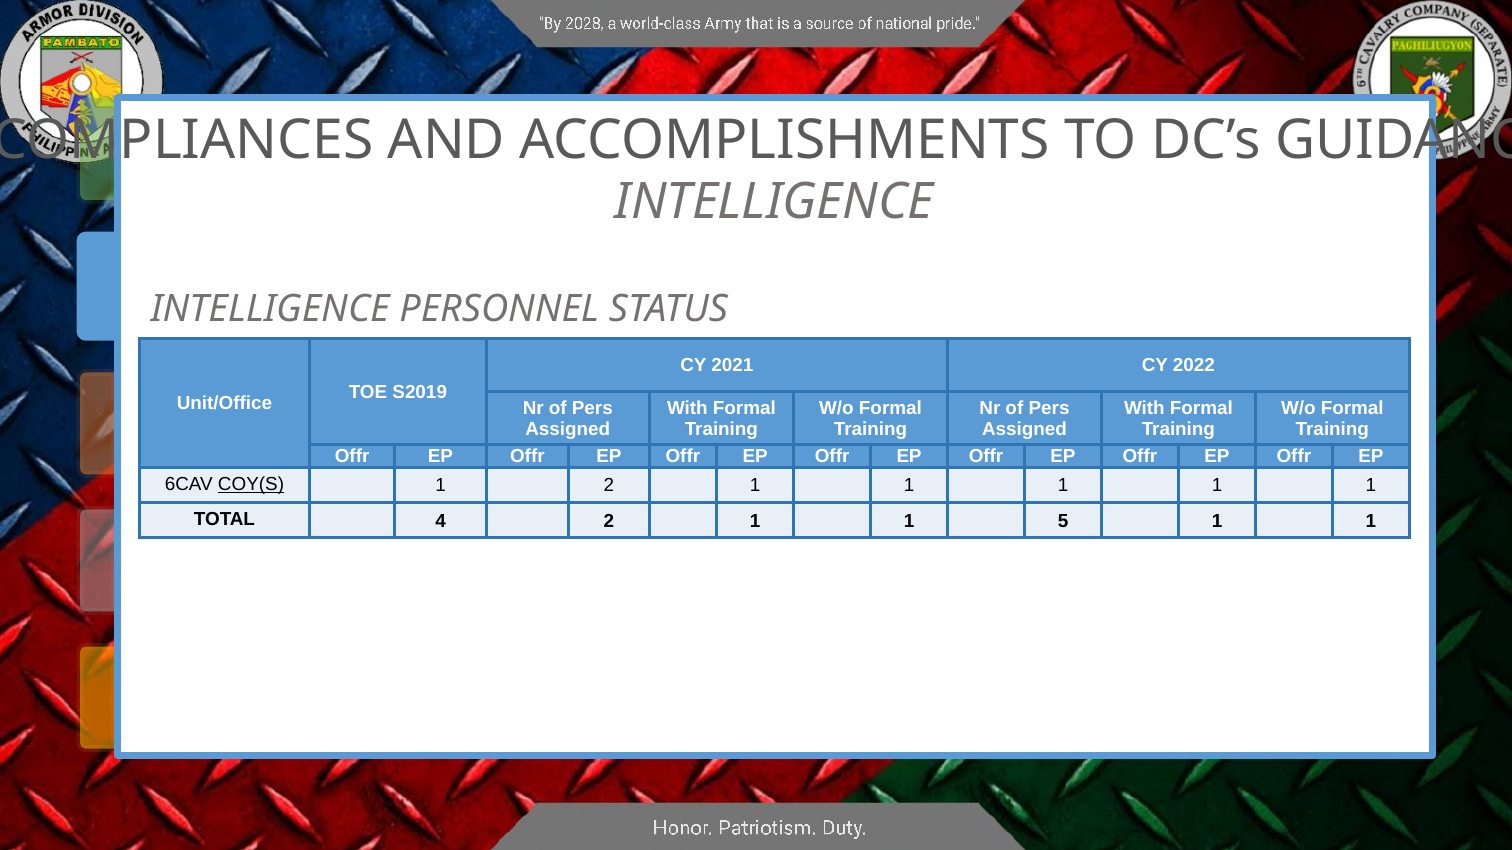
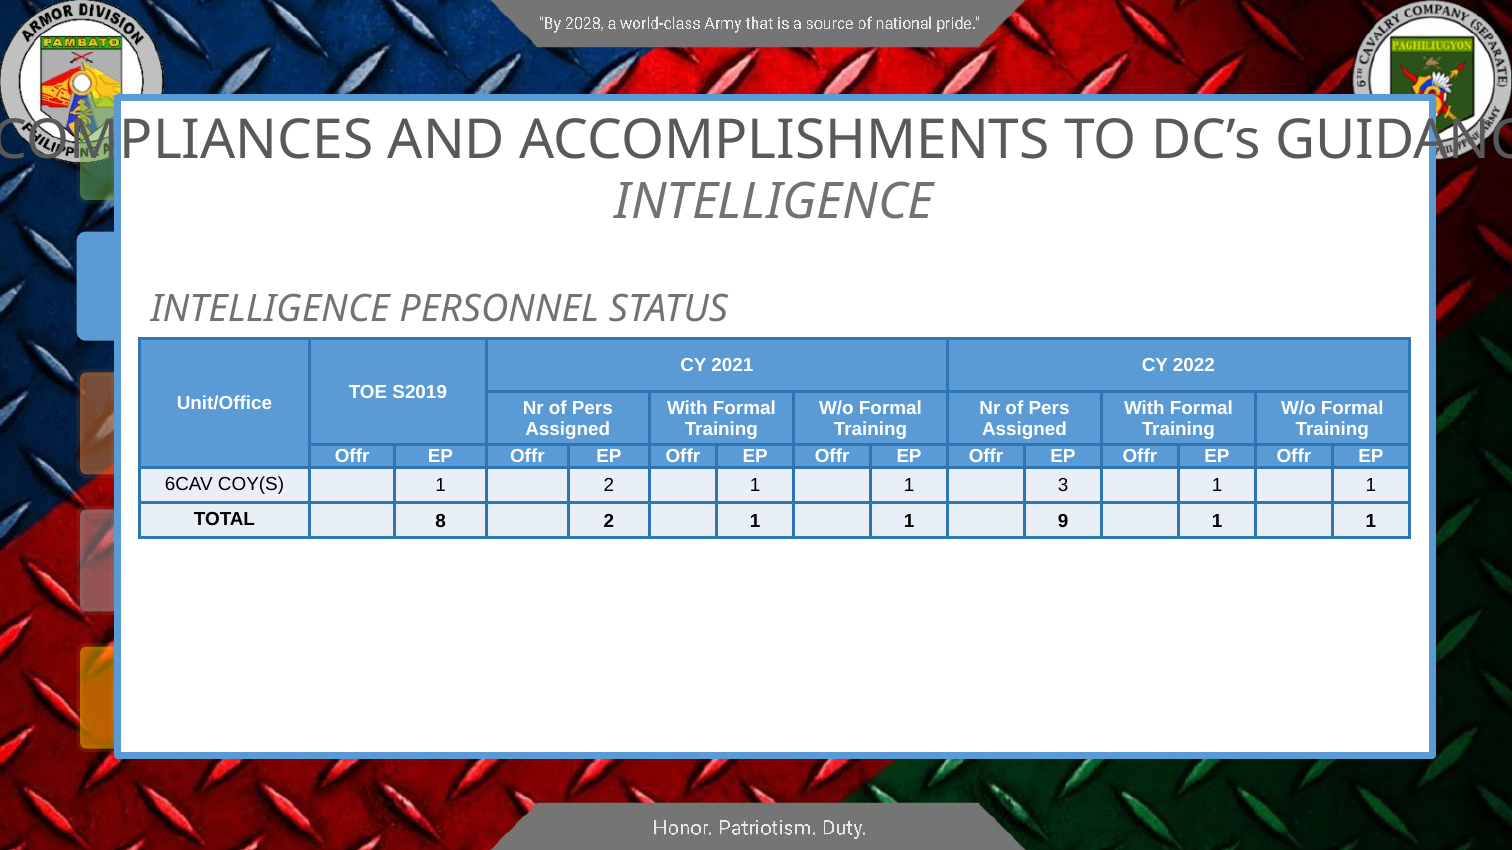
COY(S underline: present -> none
2 1 1 1: 1 -> 3
4: 4 -> 8
5: 5 -> 9
